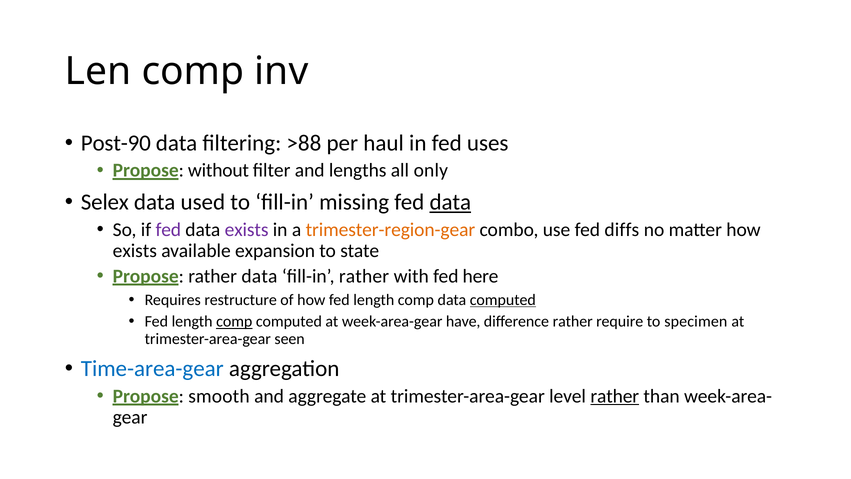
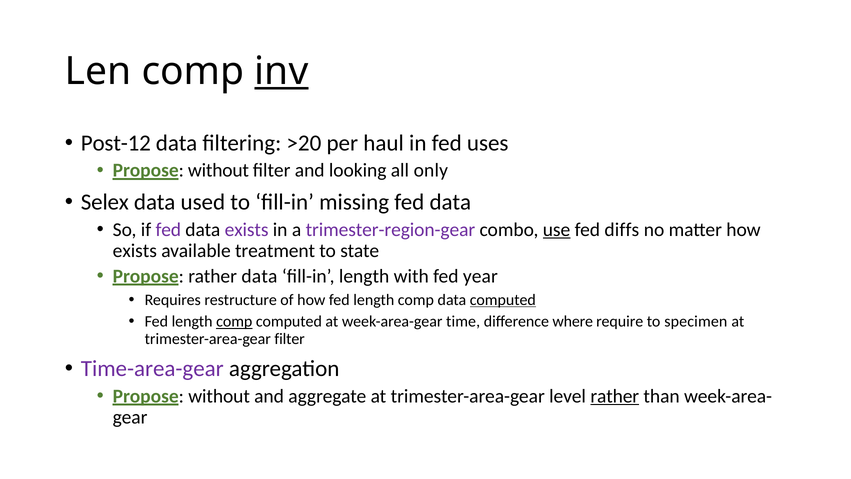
inv underline: none -> present
Post-90: Post-90 -> Post-12
>88: >88 -> >20
lengths: lengths -> looking
data at (450, 202) underline: present -> none
trimester-region-gear colour: orange -> purple
use underline: none -> present
expansion: expansion -> treatment
fill-in rather: rather -> length
here: here -> year
have: have -> time
difference rather: rather -> where
trimester-area-gear seen: seen -> filter
Time-area-gear colour: blue -> purple
smooth at (219, 396): smooth -> without
